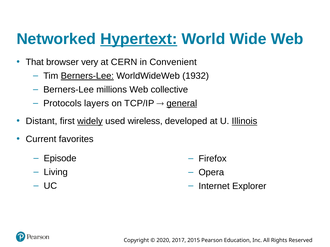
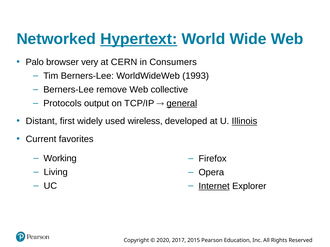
That: That -> Palo
Convenient: Convenient -> Consumers
Berners-Lee at (87, 76) underline: present -> none
1932: 1932 -> 1993
millions: millions -> remove
layers: layers -> output
widely underline: present -> none
Episode: Episode -> Working
Internet underline: none -> present
